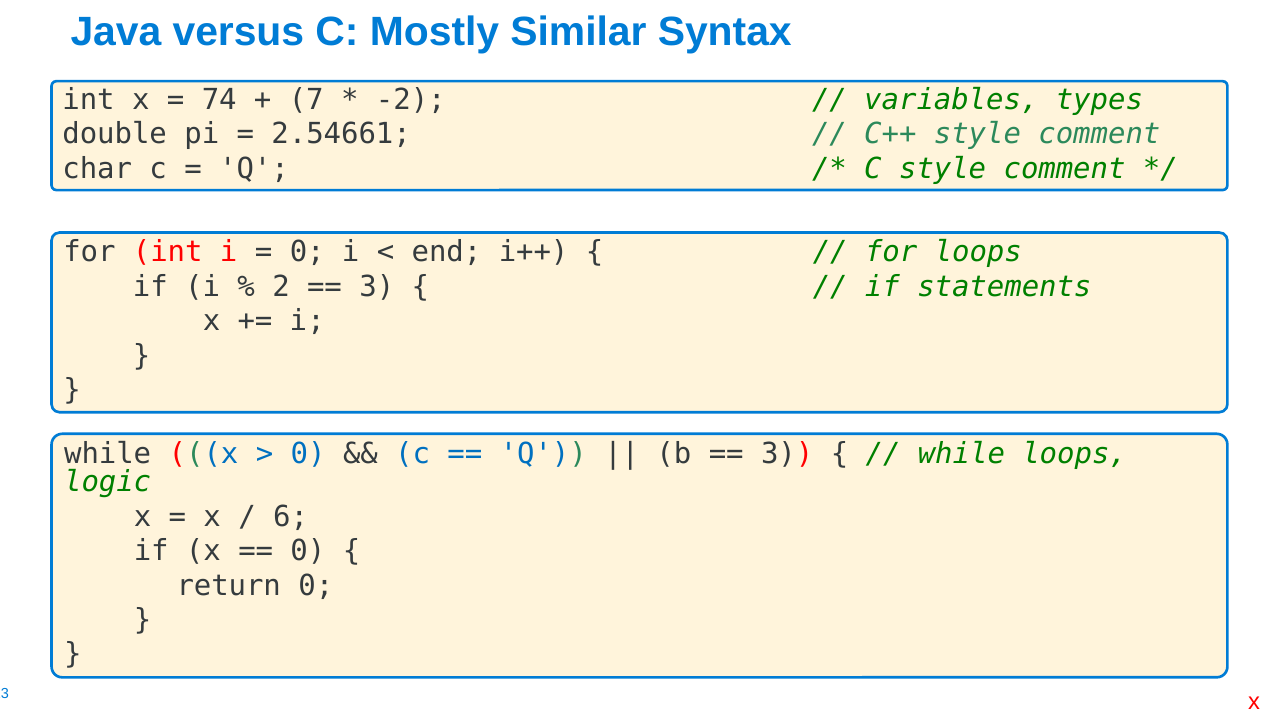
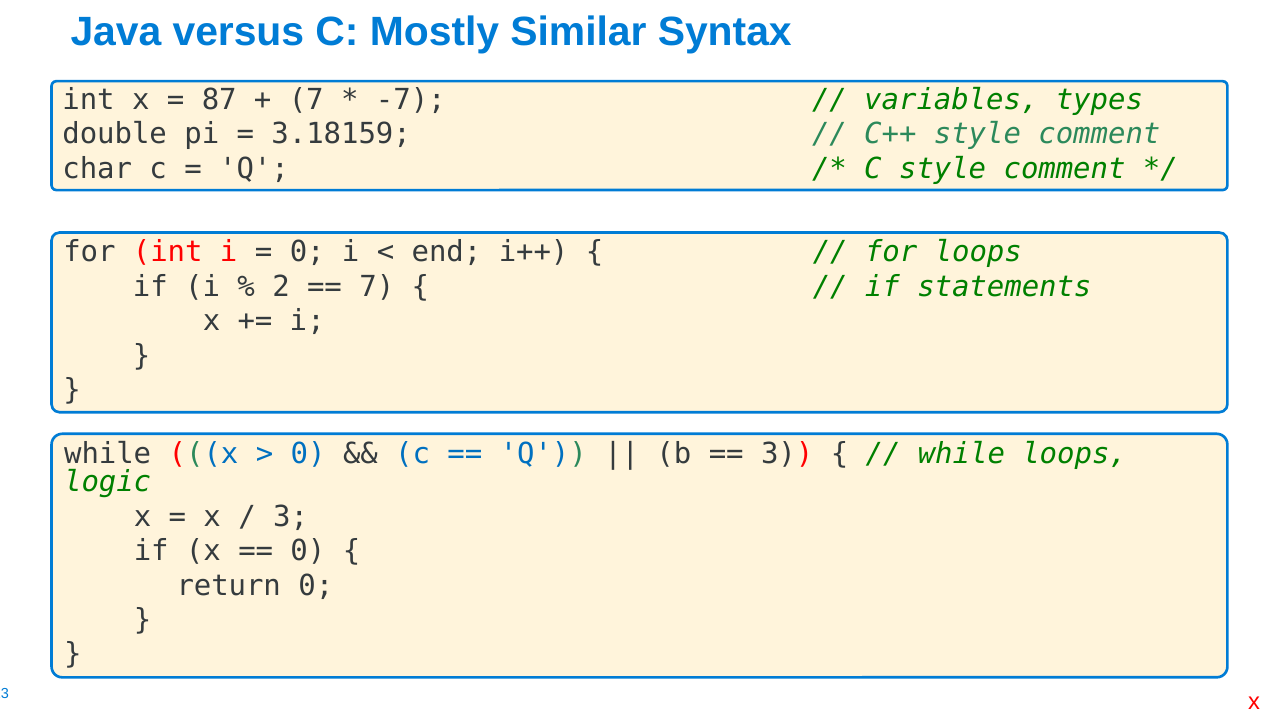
74: 74 -> 87
-2: -2 -> -7
2.54661: 2.54661 -> 3.18159
3 at (377, 287): 3 -> 7
6 at (291, 517): 6 -> 3
